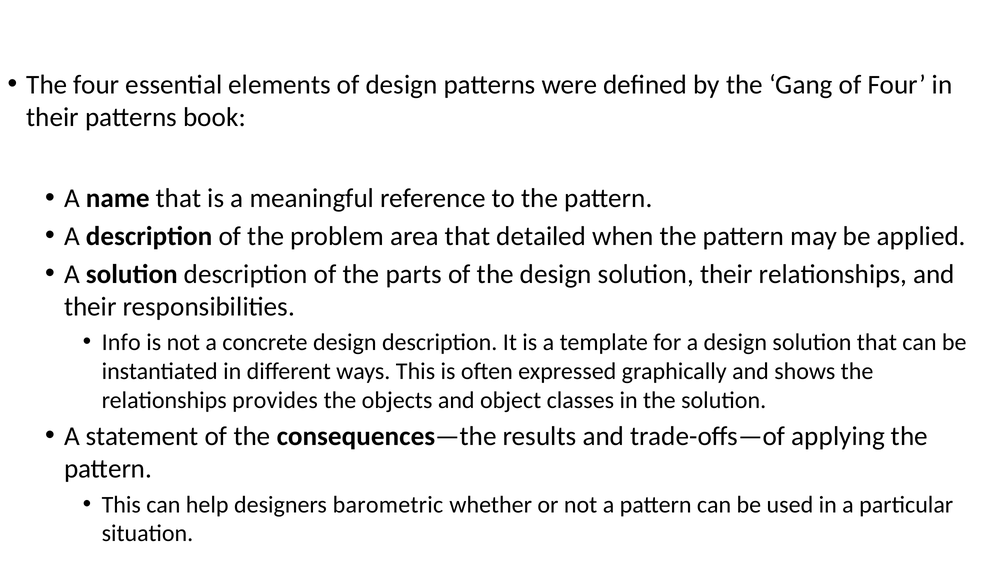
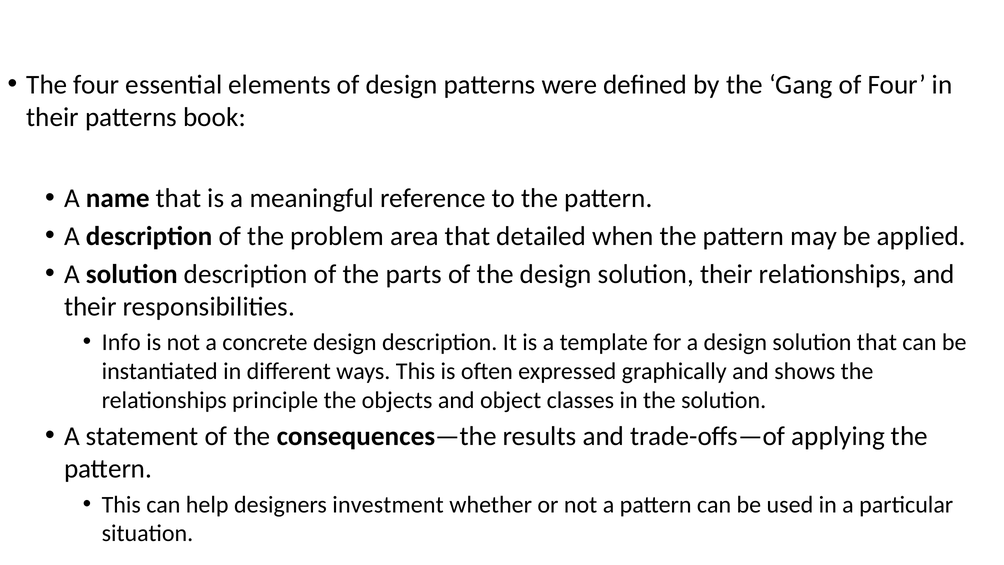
provides: provides -> principle
barometric: barometric -> investment
